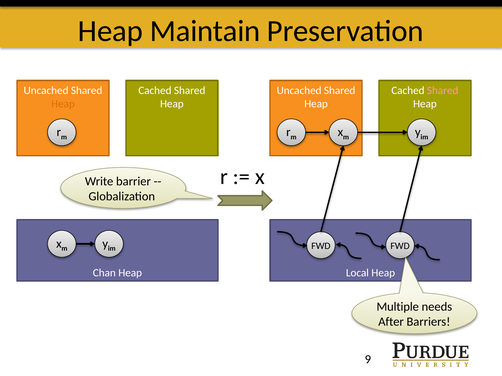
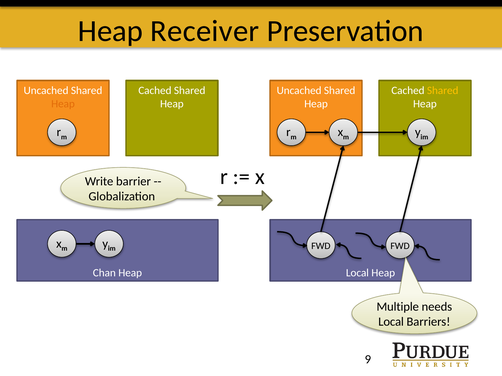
Maintain: Maintain -> Receiver
Shared at (443, 91) colour: pink -> yellow
After at (391, 322): After -> Local
